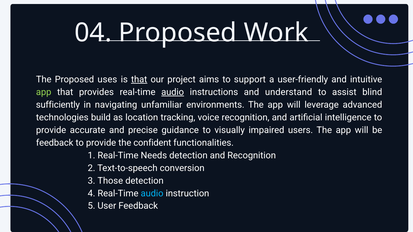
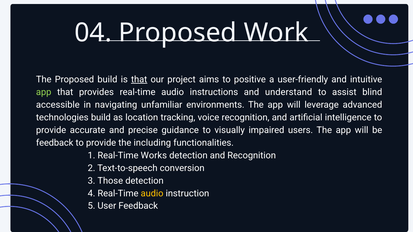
Proposed uses: uses -> build
support: support -> positive
audio at (173, 92) underline: present -> none
sufficiently: sufficiently -> accessible
confident: confident -> including
Needs: Needs -> Works
audio at (152, 194) colour: light blue -> yellow
